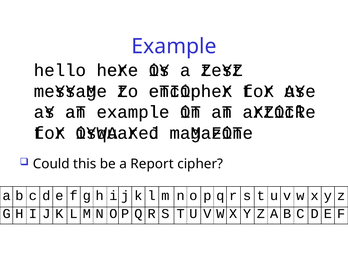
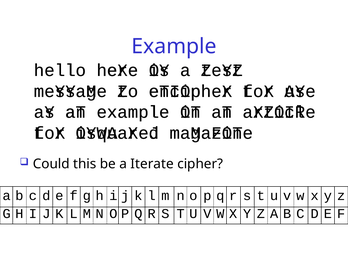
Report: Report -> Iterate
